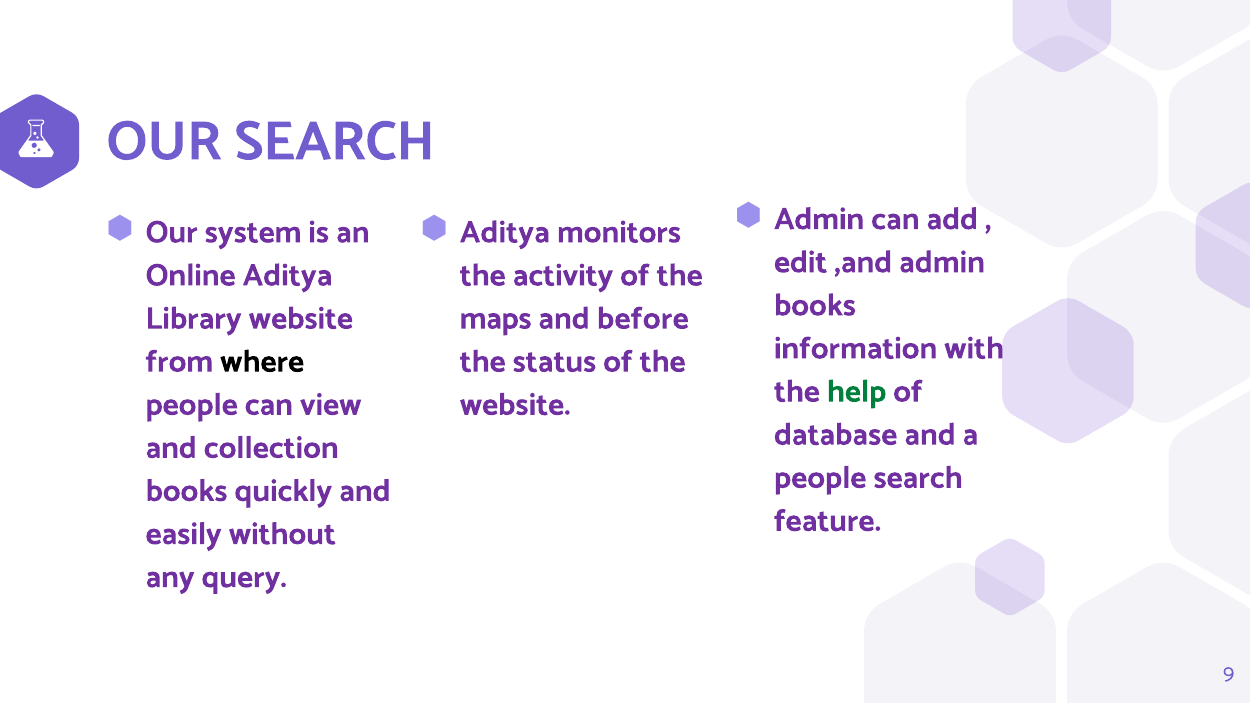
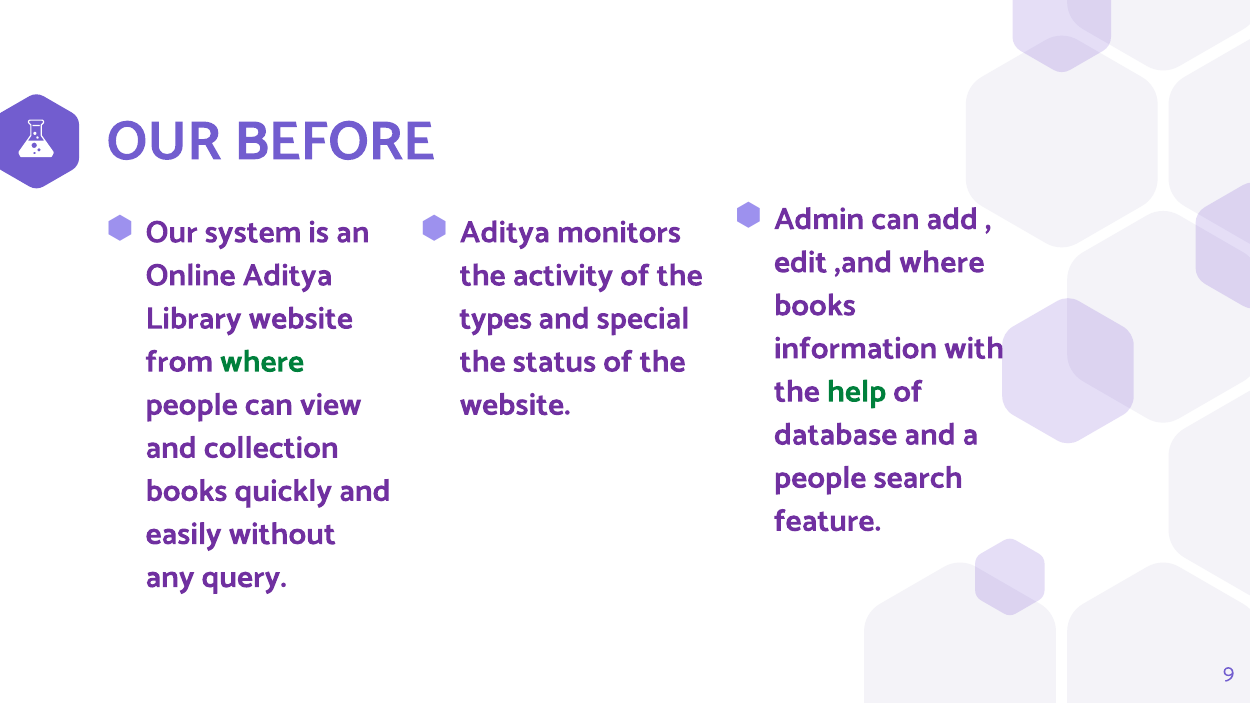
OUR SEARCH: SEARCH -> BEFORE
,and admin: admin -> where
maps: maps -> types
before: before -> special
where at (262, 361) colour: black -> green
